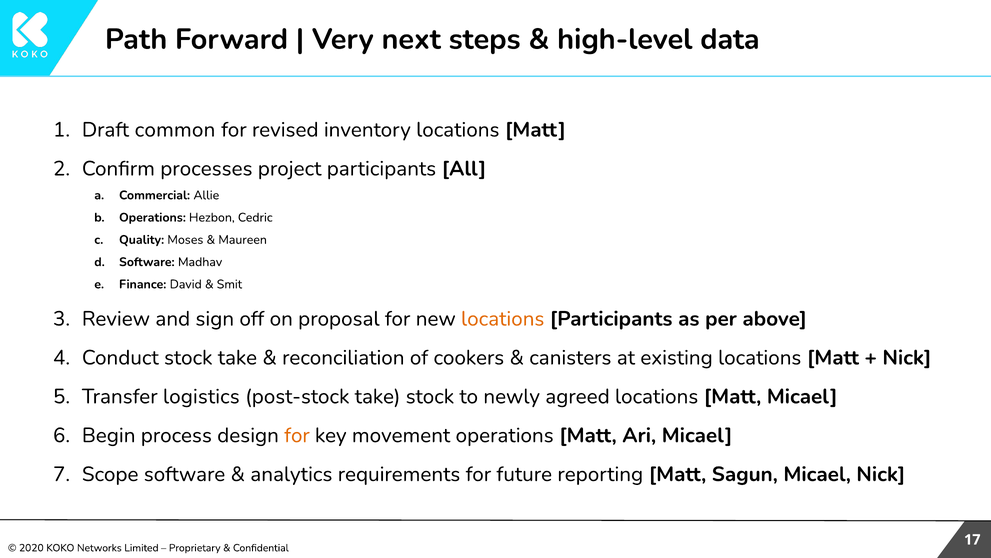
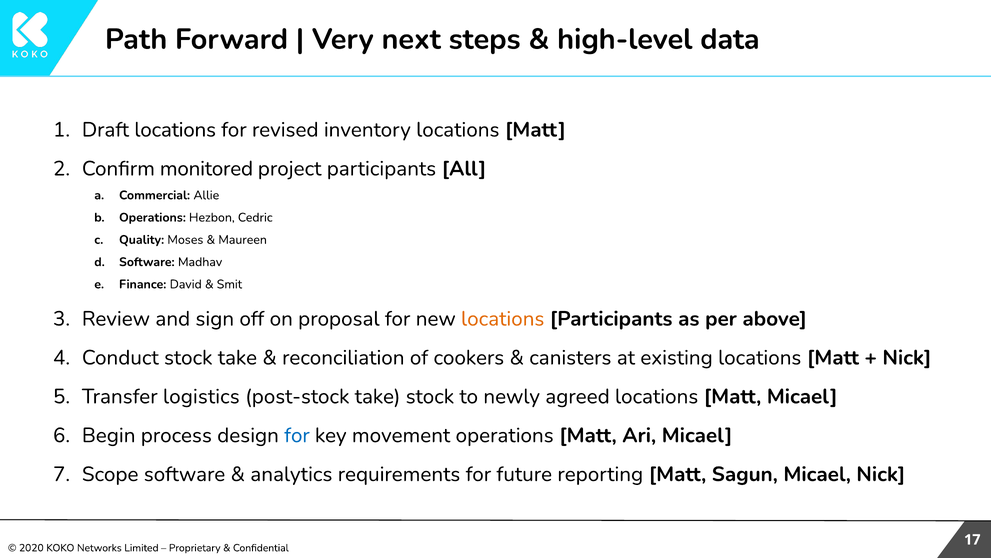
Draft common: common -> locations
processes: processes -> monitored
for at (297, 435) colour: orange -> blue
